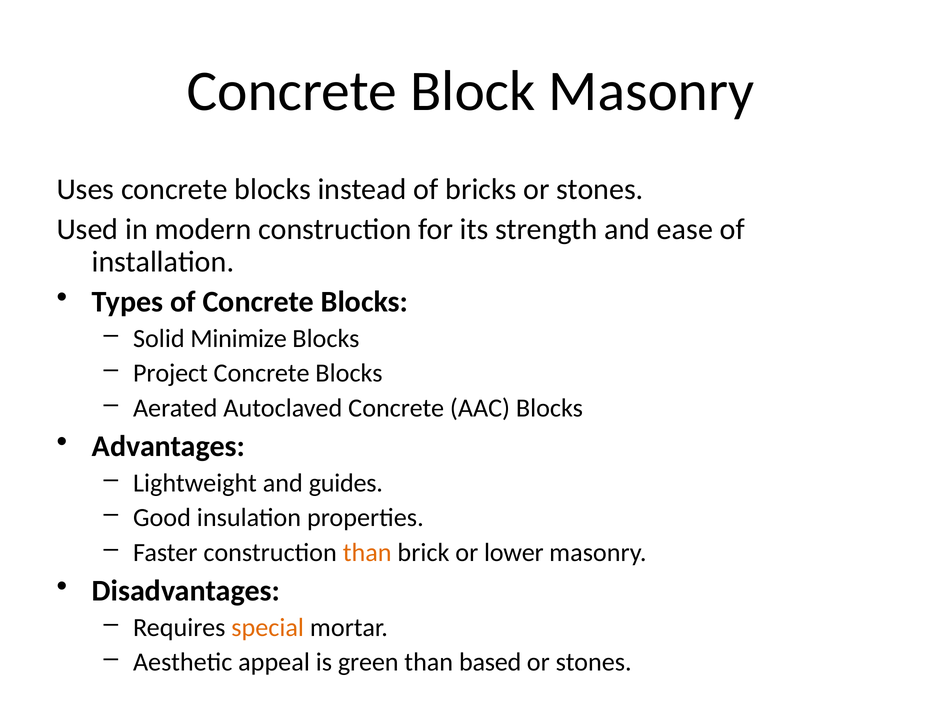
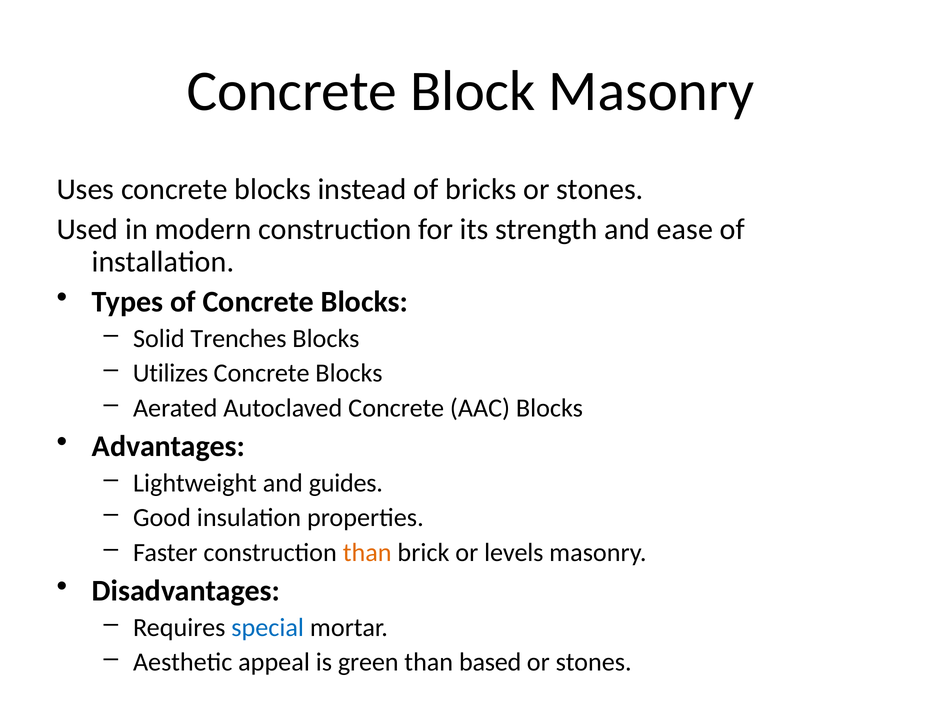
Minimize: Minimize -> Trenches
Project: Project -> Utilizes
lower: lower -> levels
special colour: orange -> blue
